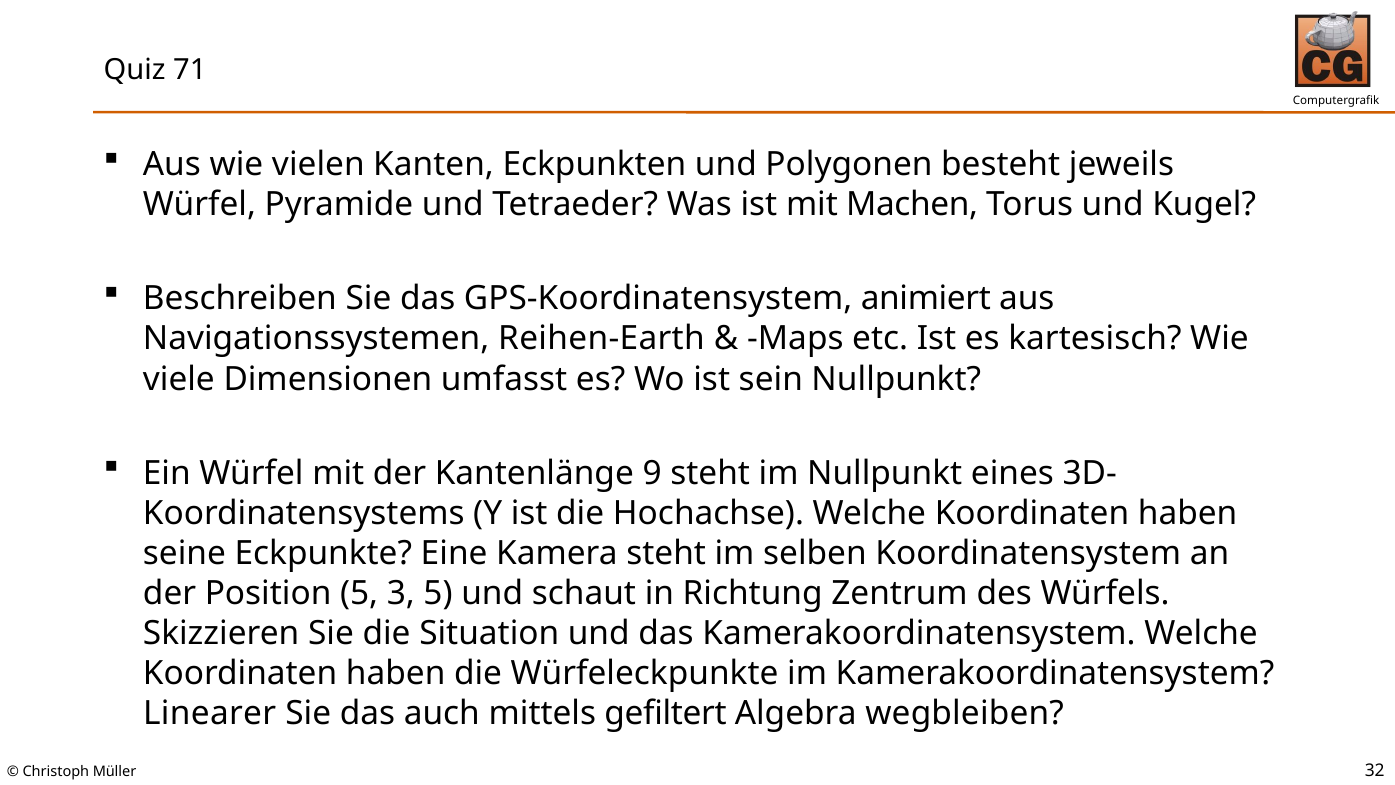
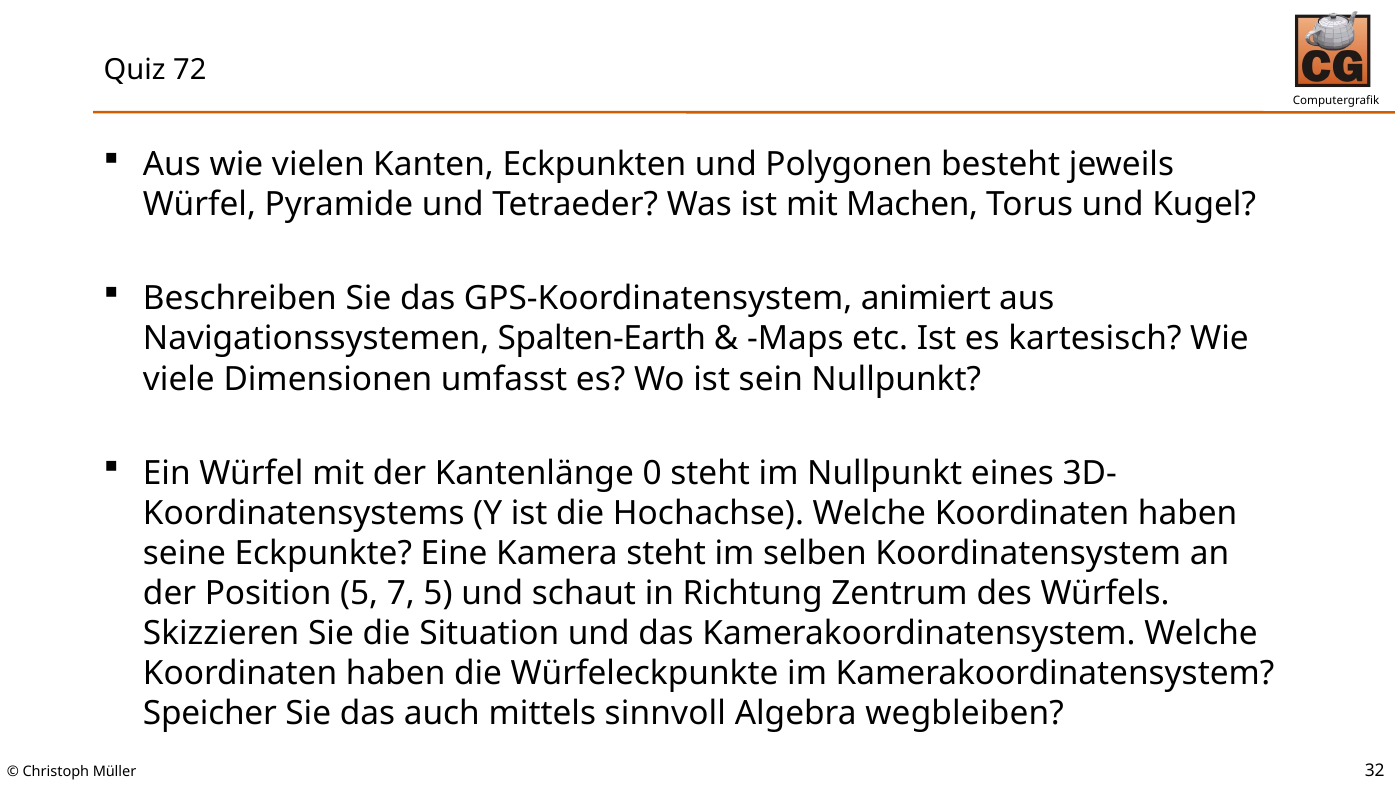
71: 71 -> 72
Reihen-Earth: Reihen-Earth -> Spalten-Earth
9: 9 -> 0
3: 3 -> 7
Linearer: Linearer -> Speicher
gefiltert: gefiltert -> sinnvoll
